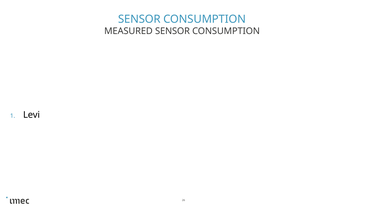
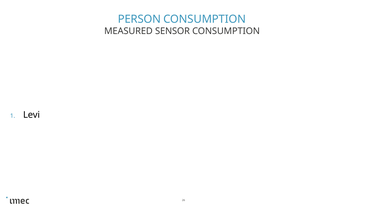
SENSOR at (139, 19): SENSOR -> PERSON
